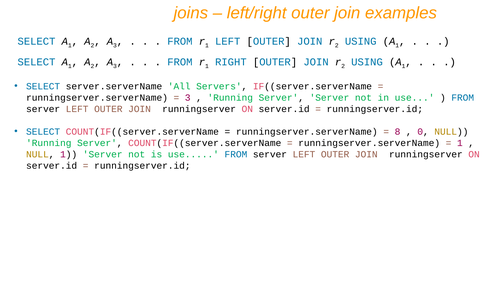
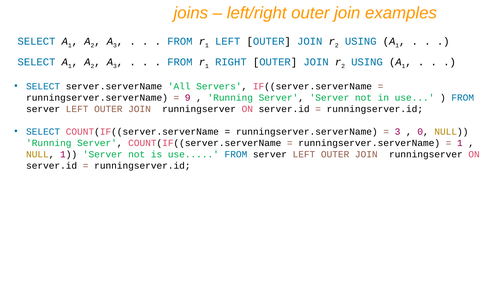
3 at (188, 98): 3 -> 9
8 at (398, 132): 8 -> 3
